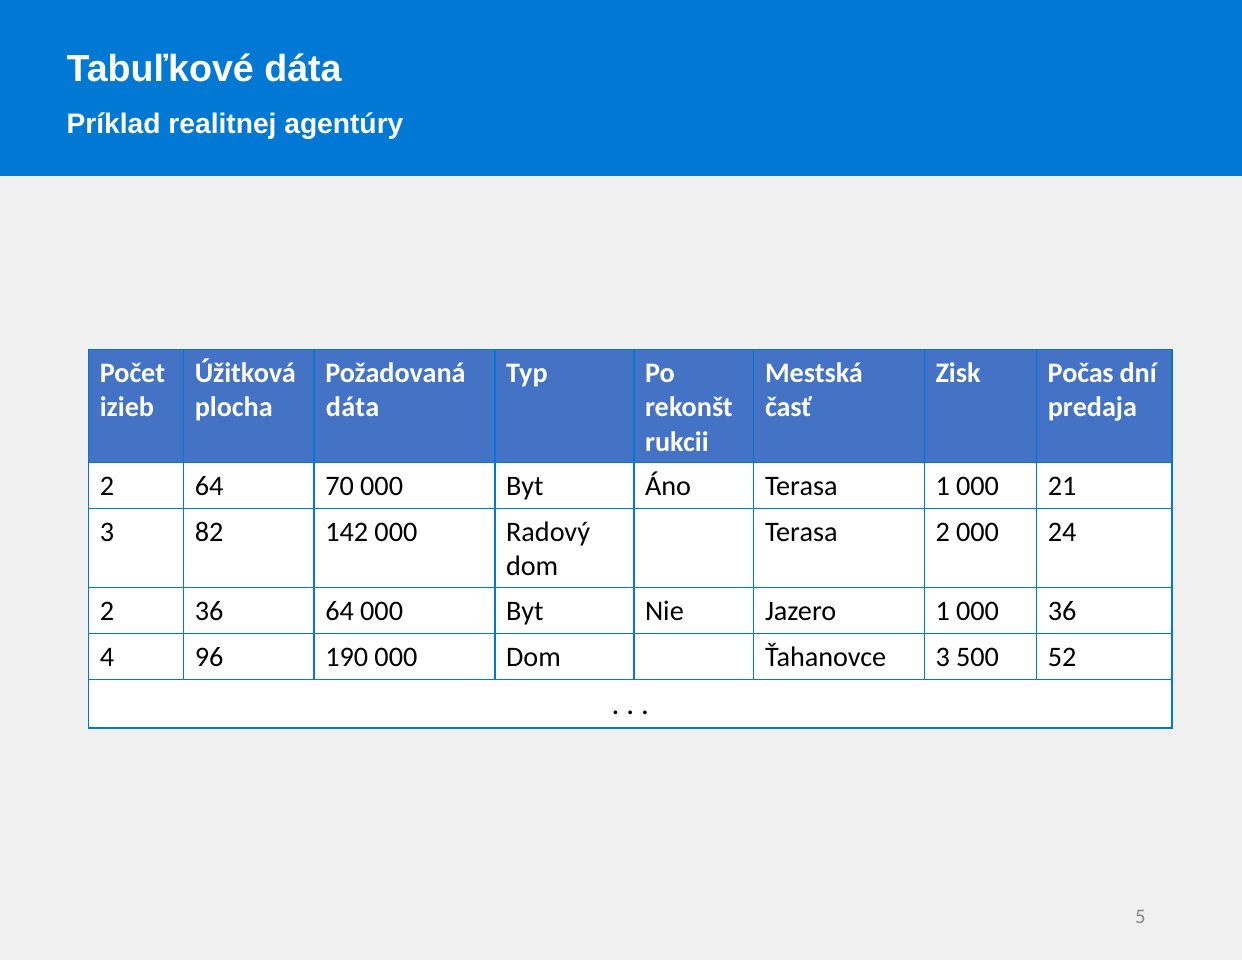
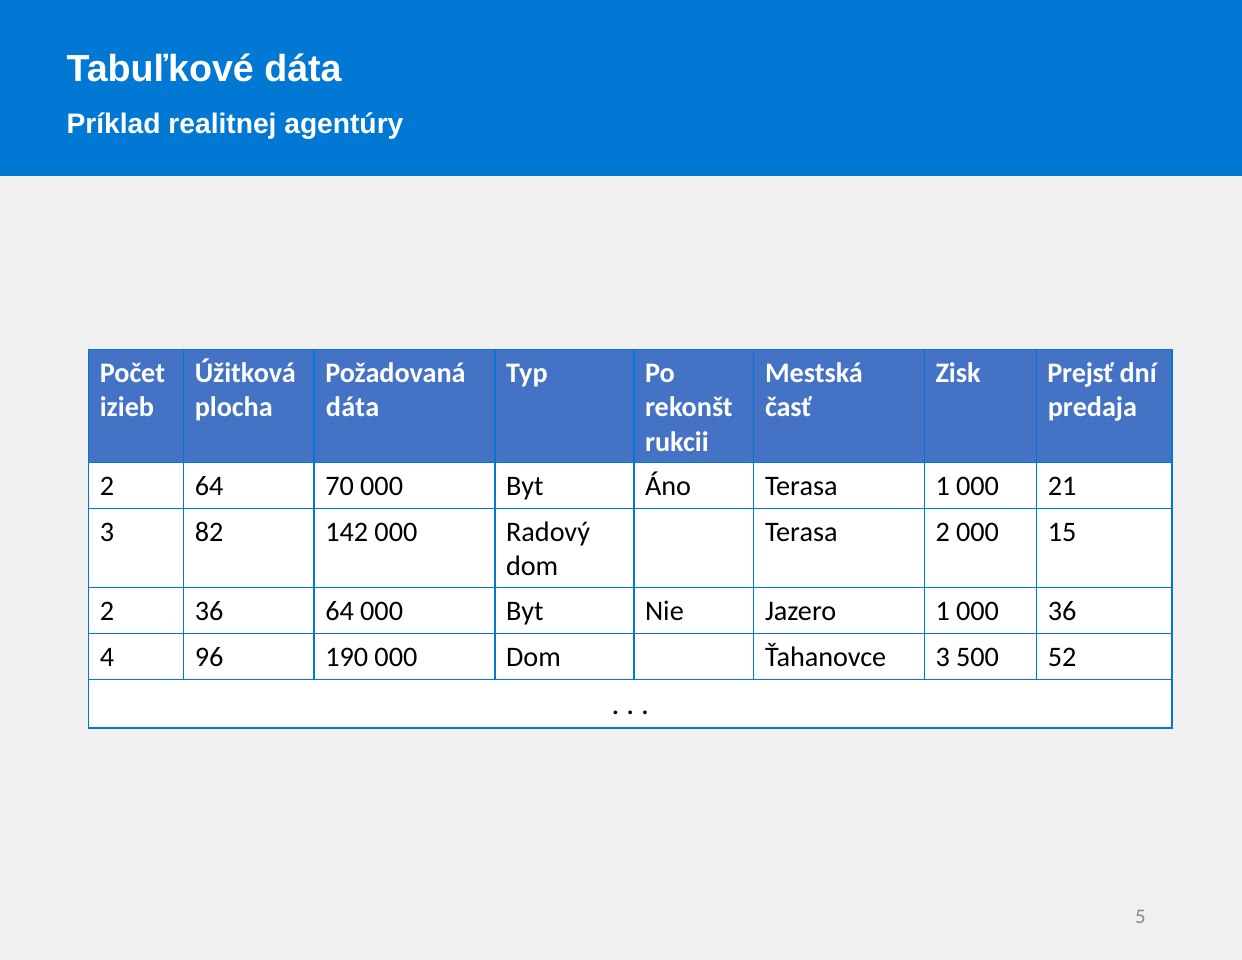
Počas: Počas -> Prejsť
24: 24 -> 15
